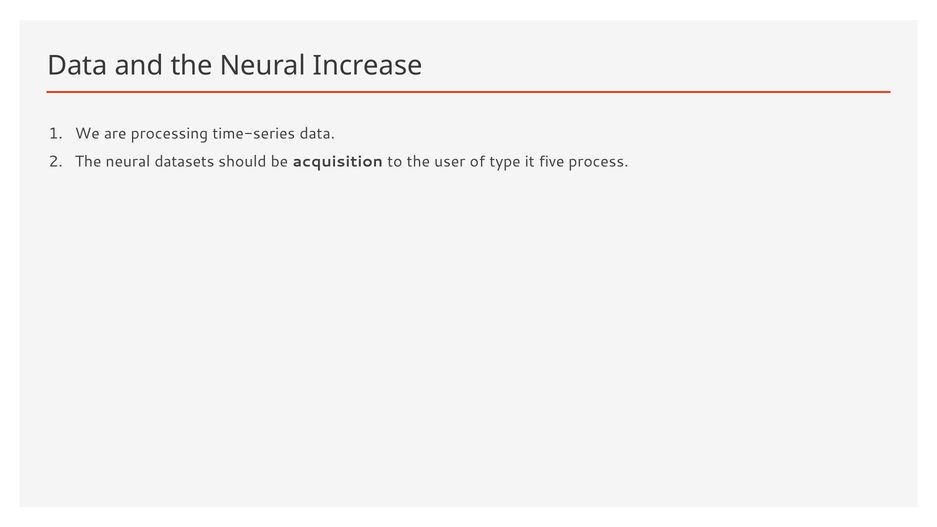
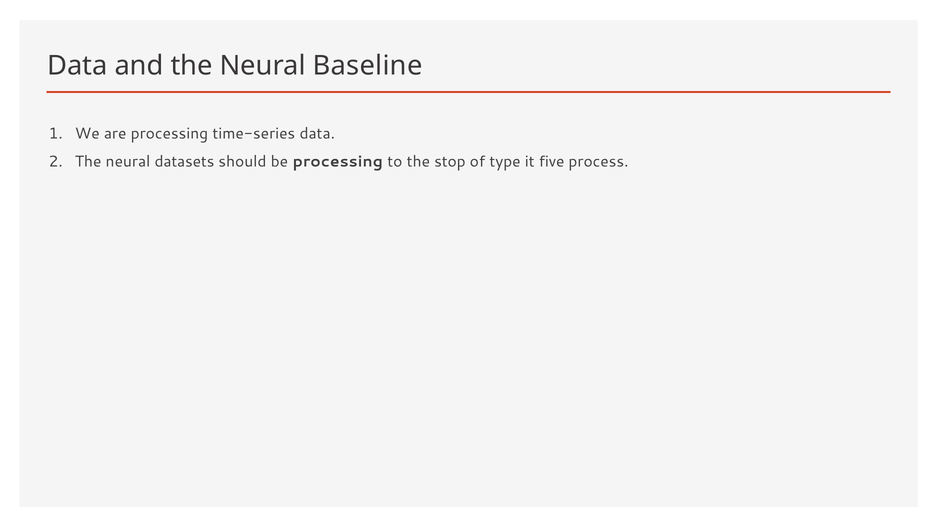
Increase: Increase -> Baseline
be acquisition: acquisition -> processing
user: user -> stop
